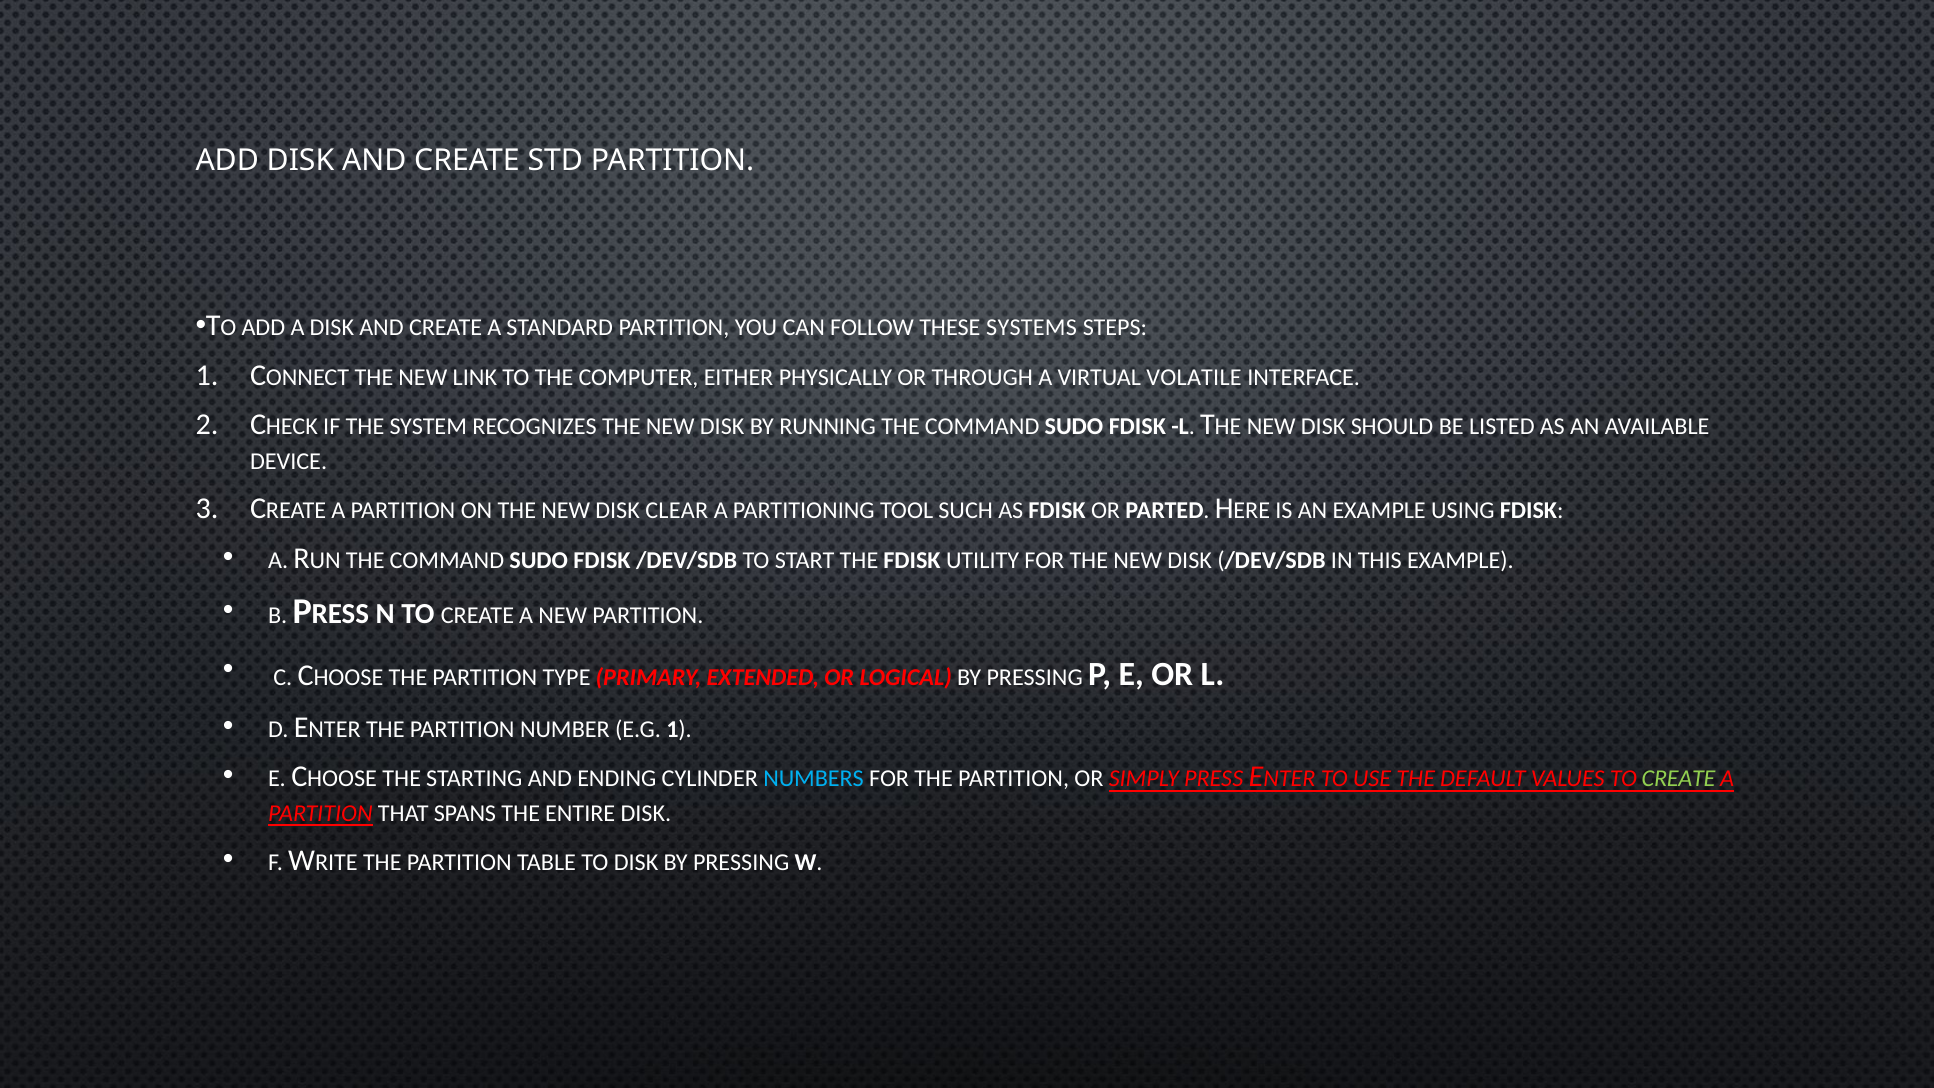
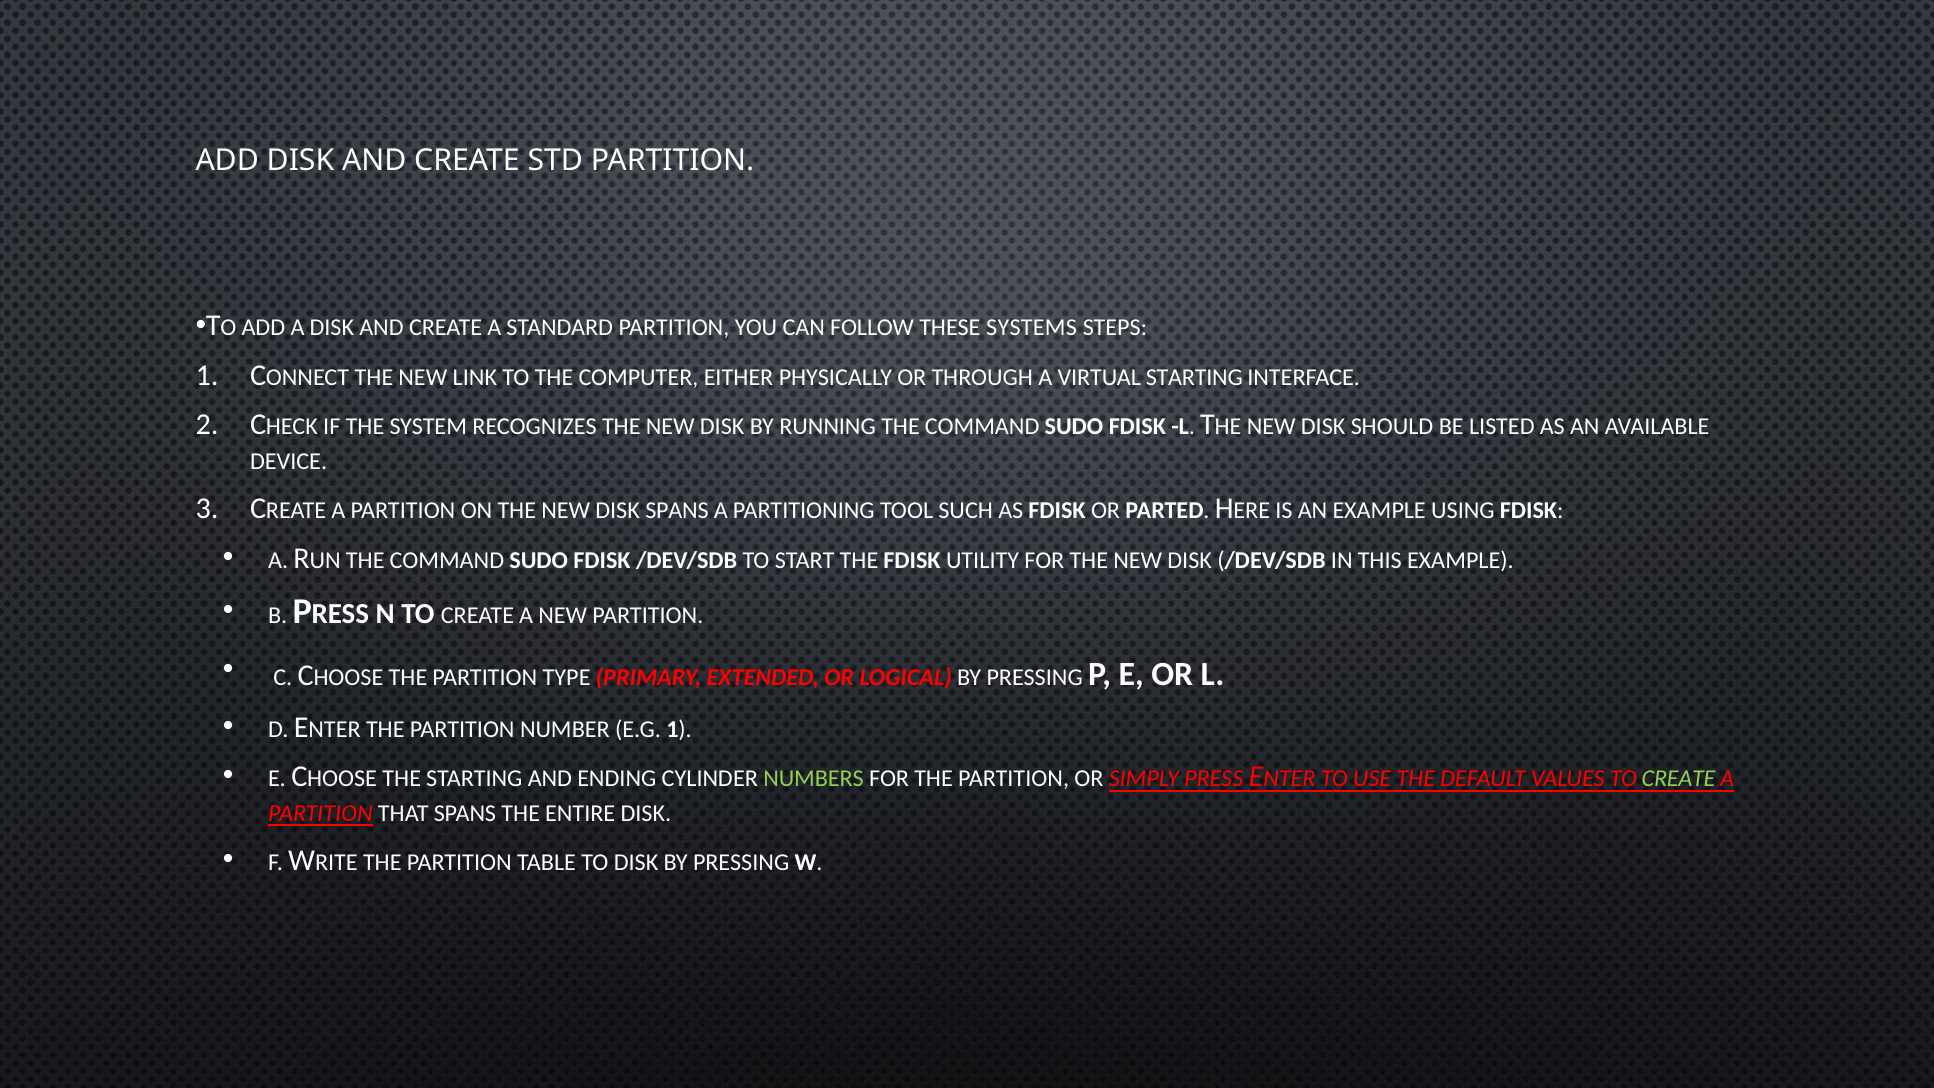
VIRTUAL VOLATILE: VOLATILE -> STARTING
DISK CLEAR: CLEAR -> SPANS
NUMBERS colour: light blue -> light green
